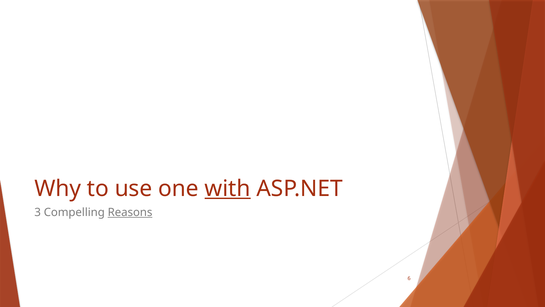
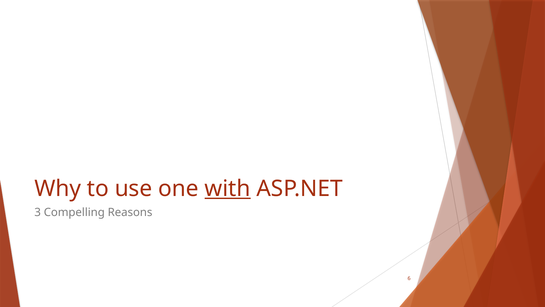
Reasons underline: present -> none
